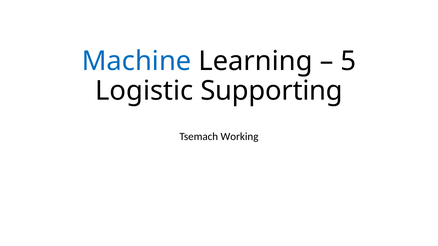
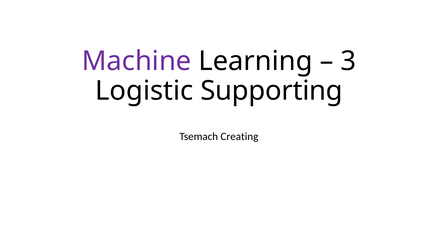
Machine colour: blue -> purple
5: 5 -> 3
Working: Working -> Creating
